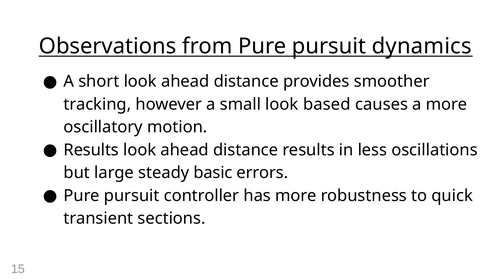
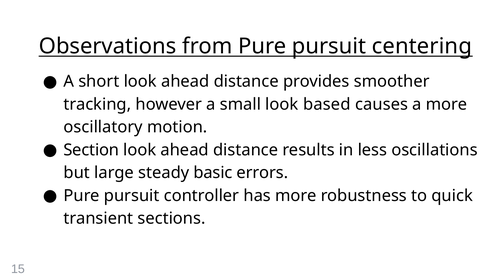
dynamics: dynamics -> centering
Results at (91, 150): Results -> Section
